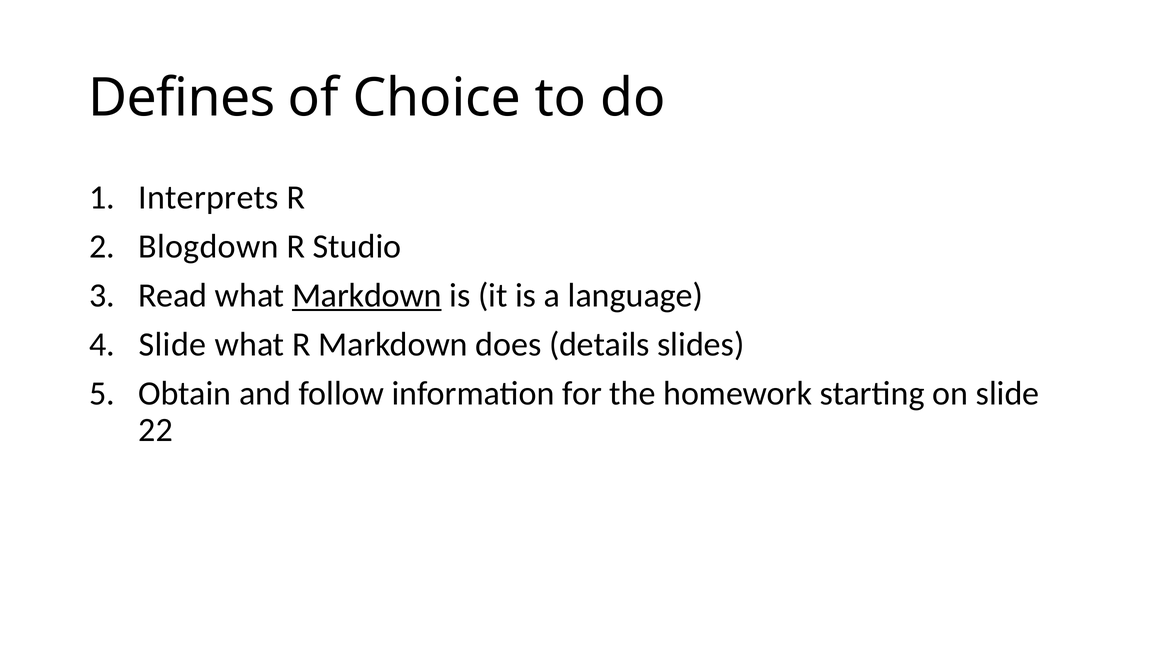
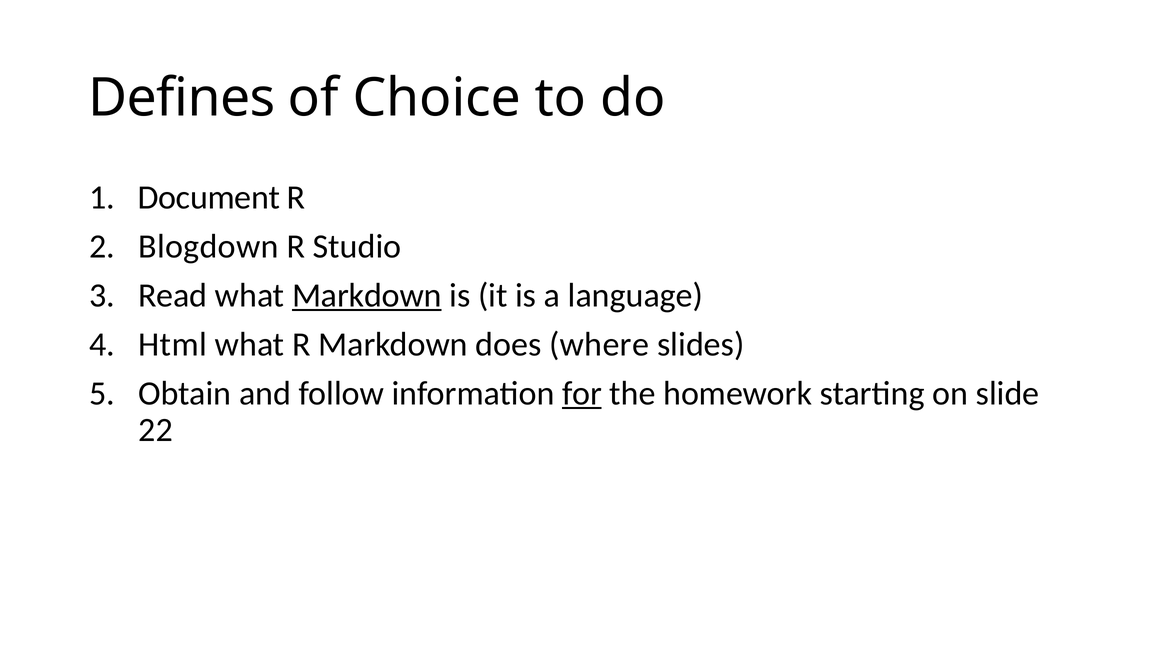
Interprets: Interprets -> Document
Slide at (173, 344): Slide -> Html
details: details -> where
for underline: none -> present
